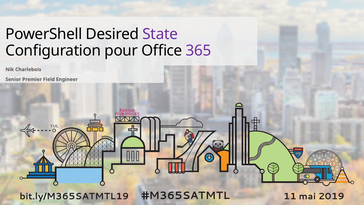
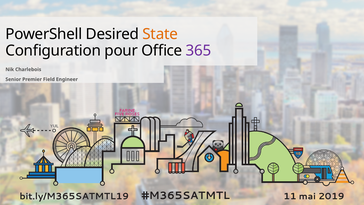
State colour: purple -> orange
